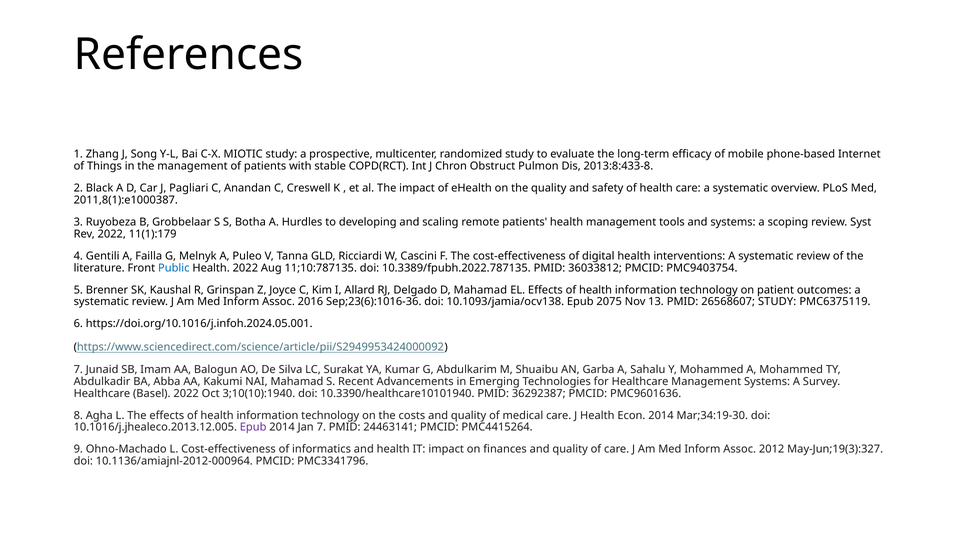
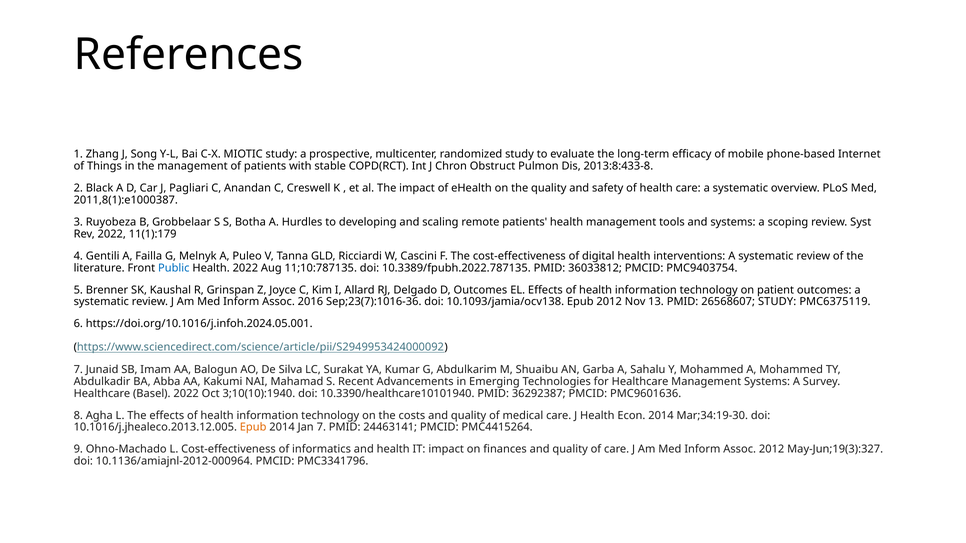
D Mahamad: Mahamad -> Outcomes
Sep;23(6):1016-36: Sep;23(6):1016-36 -> Sep;23(7):1016-36
Epub 2075: 2075 -> 2012
Epub at (253, 428) colour: purple -> orange
